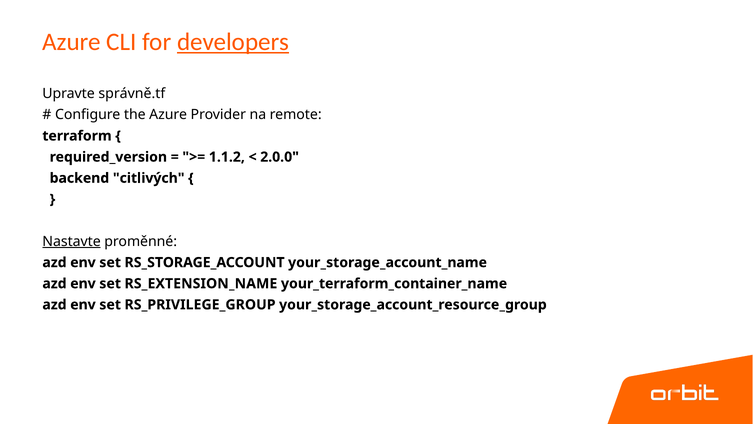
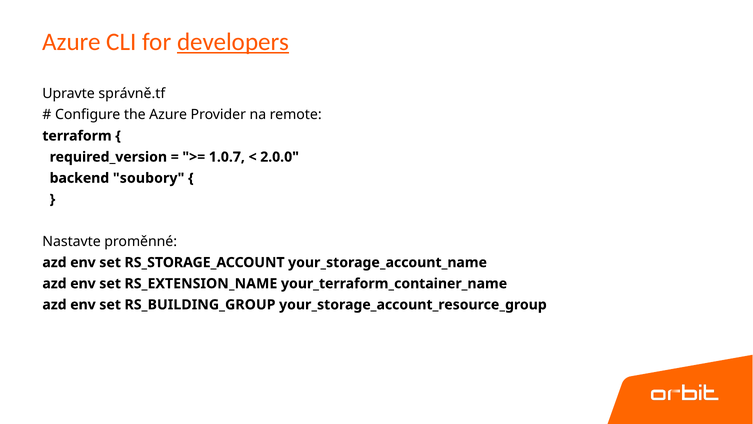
1.1.2: 1.1.2 -> 1.0.7
citlivých: citlivých -> soubory
Nastavte underline: present -> none
RS_PRIVILEGE_GROUP: RS_PRIVILEGE_GROUP -> RS_BUILDING_GROUP
